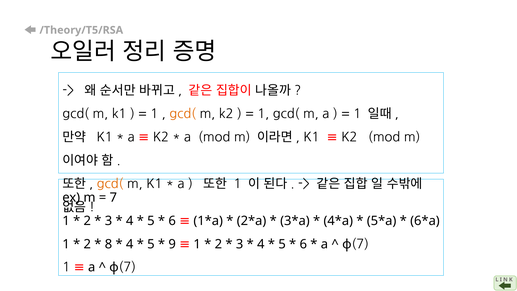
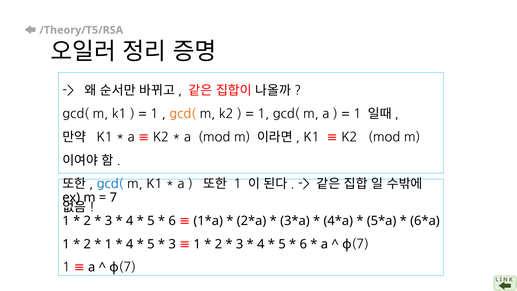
gcd( at (110, 184) colour: orange -> blue
8 at (108, 244): 8 -> 1
9 at (172, 244): 9 -> 3
